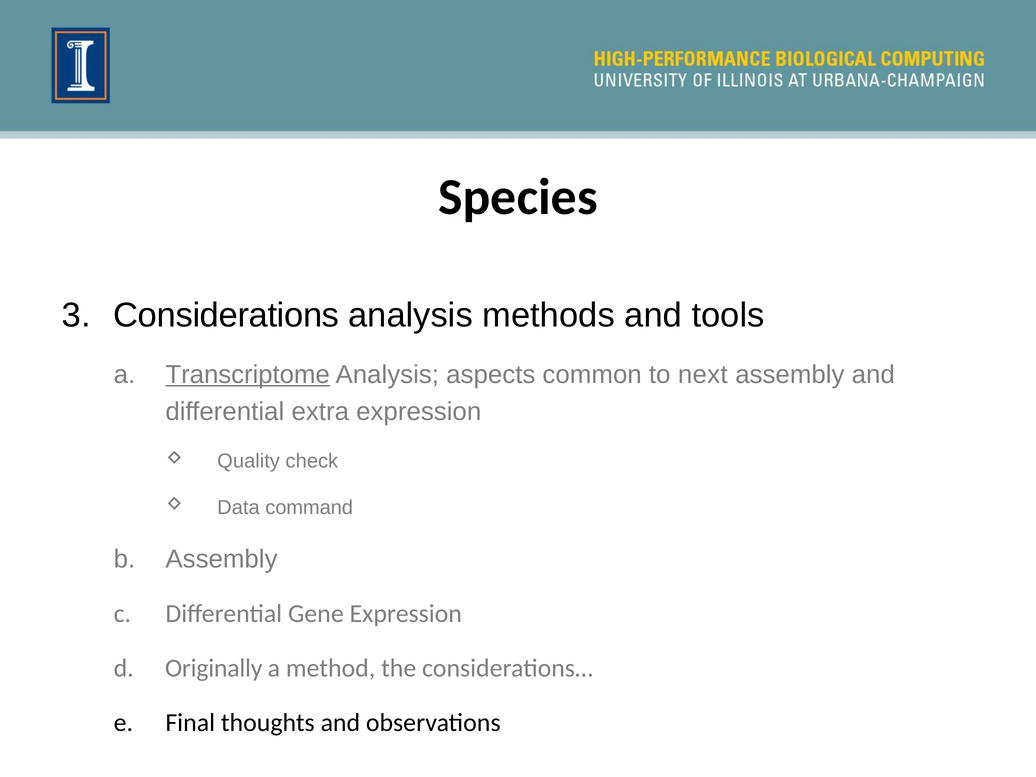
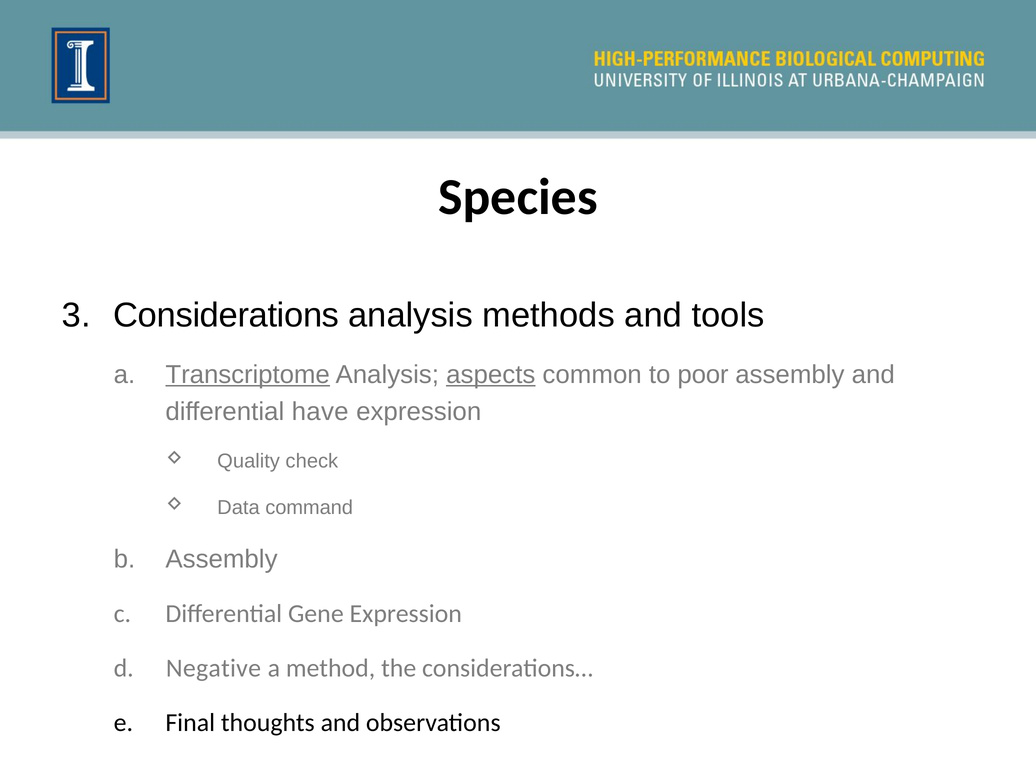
aspects underline: none -> present
next: next -> poor
extra: extra -> have
Originally: Originally -> Negative
